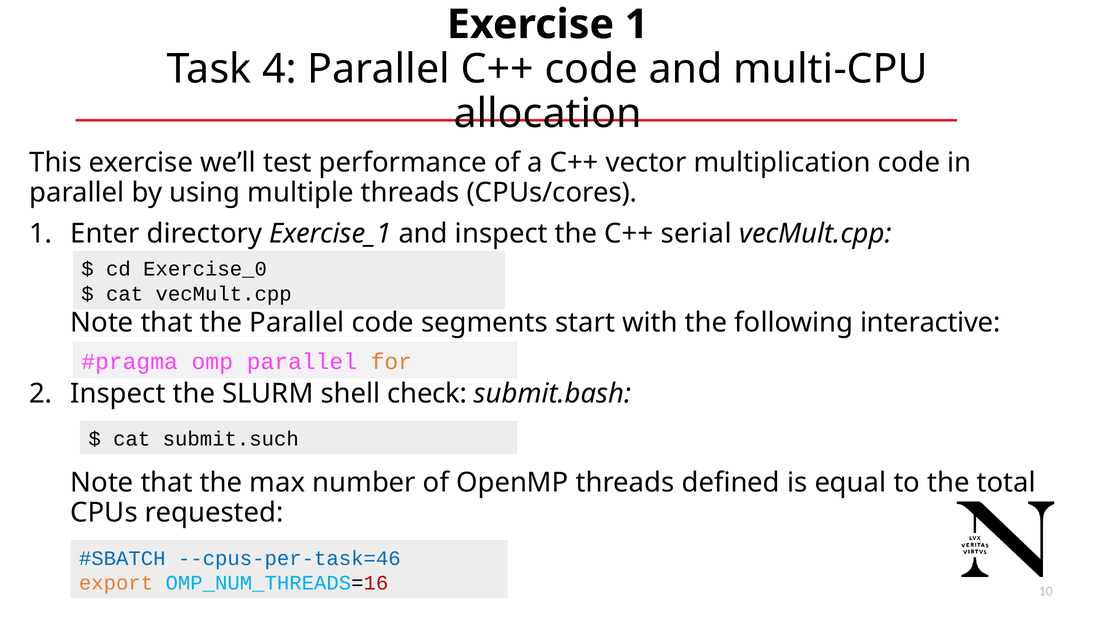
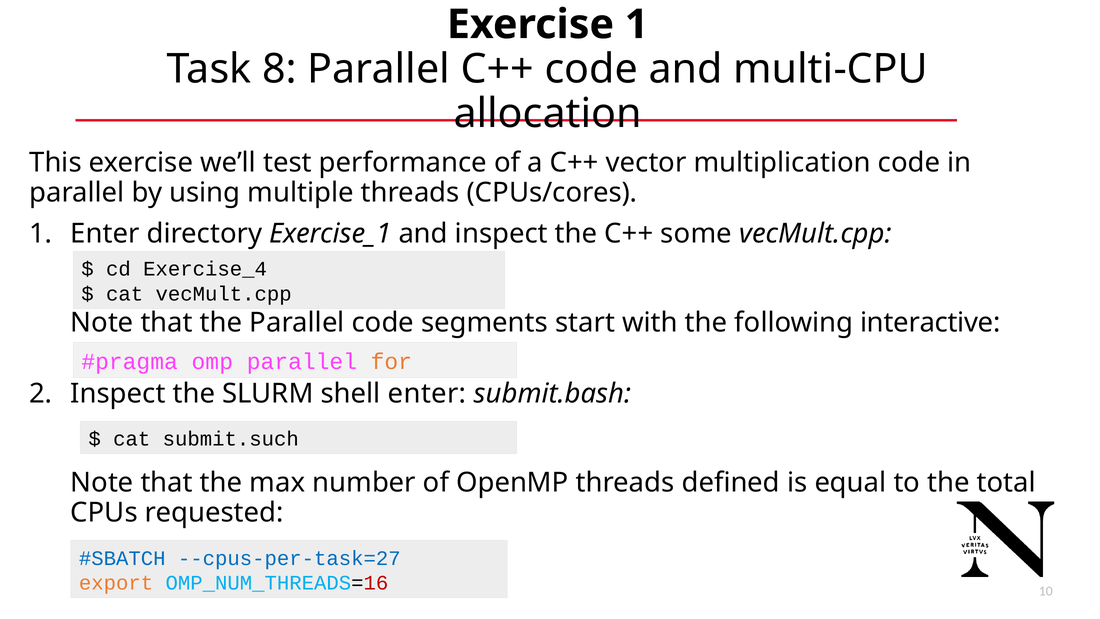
4: 4 -> 8
serial: serial -> some
Exercise_0: Exercise_0 -> Exercise_4
shell check: check -> enter
--cpus-per-task=46: --cpus-per-task=46 -> --cpus-per-task=27
